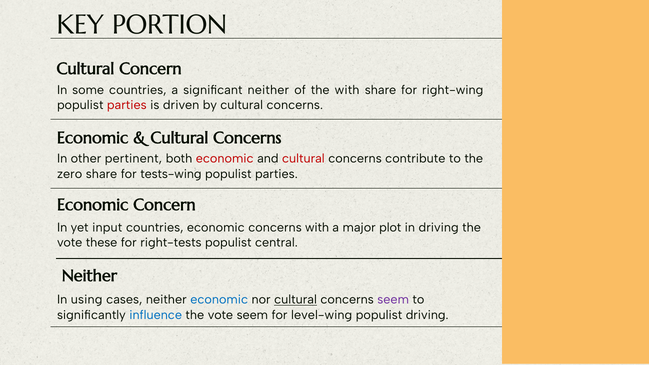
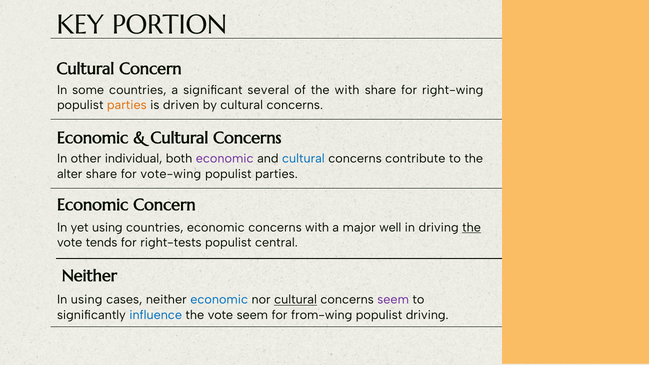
significant neither: neither -> several
parties at (127, 105) colour: red -> orange
pertinent: pertinent -> individual
economic at (225, 159) colour: red -> purple
cultural at (303, 159) colour: red -> blue
zero: zero -> alter
tests-wing: tests-wing -> vote-wing
yet input: input -> using
plot: plot -> well
the at (472, 227) underline: none -> present
these: these -> tends
level-wing: level-wing -> from-wing
